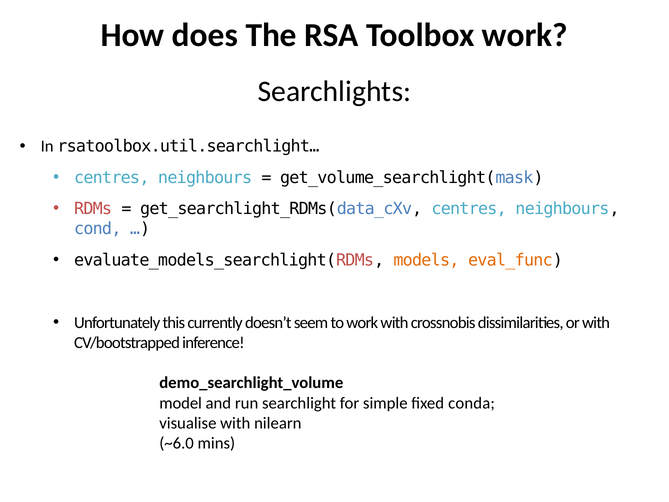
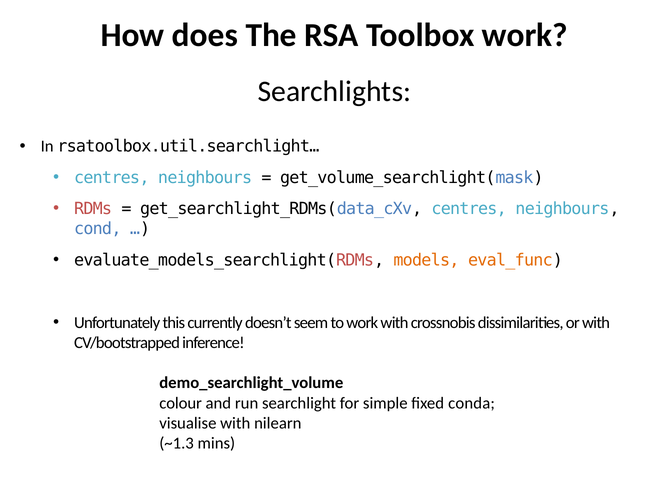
model: model -> colour
~6.0: ~6.0 -> ~1.3
